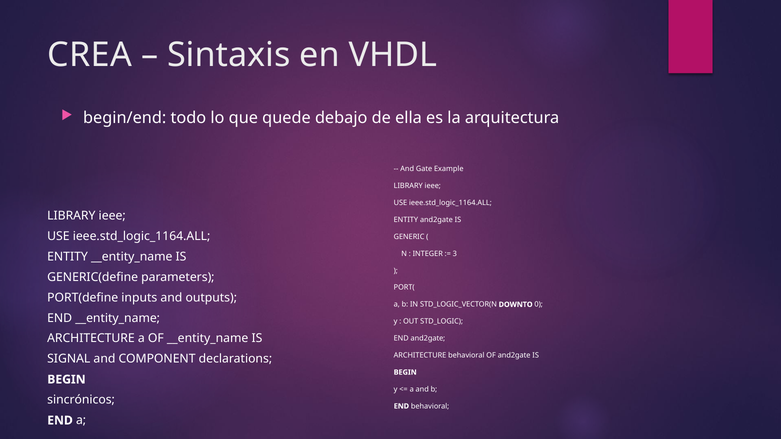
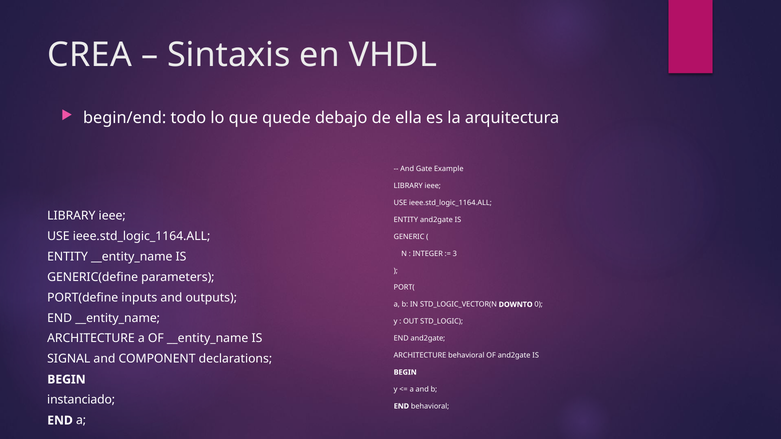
sincrónicos: sincrónicos -> instanciado
